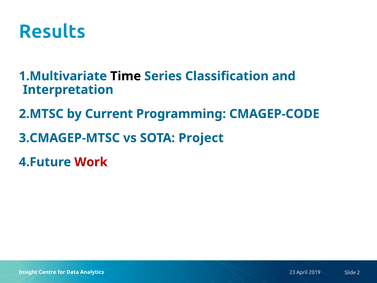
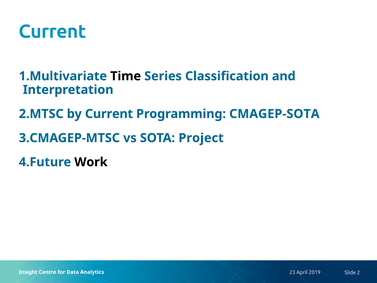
Results at (52, 31): Results -> Current
CMAGEP-CODE: CMAGEP-CODE -> CMAGEP-SOTA
Work colour: red -> black
